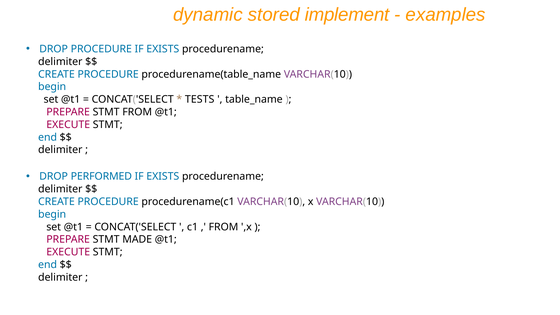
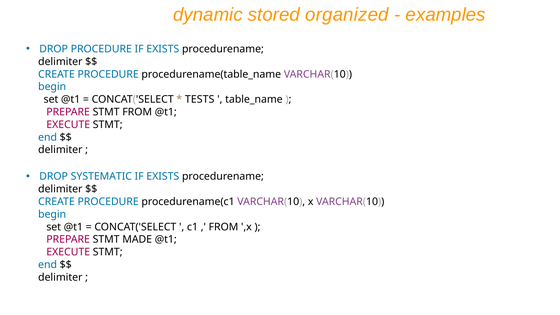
implement: implement -> organized
PERFORMED: PERFORMED -> SYSTEMATIC
